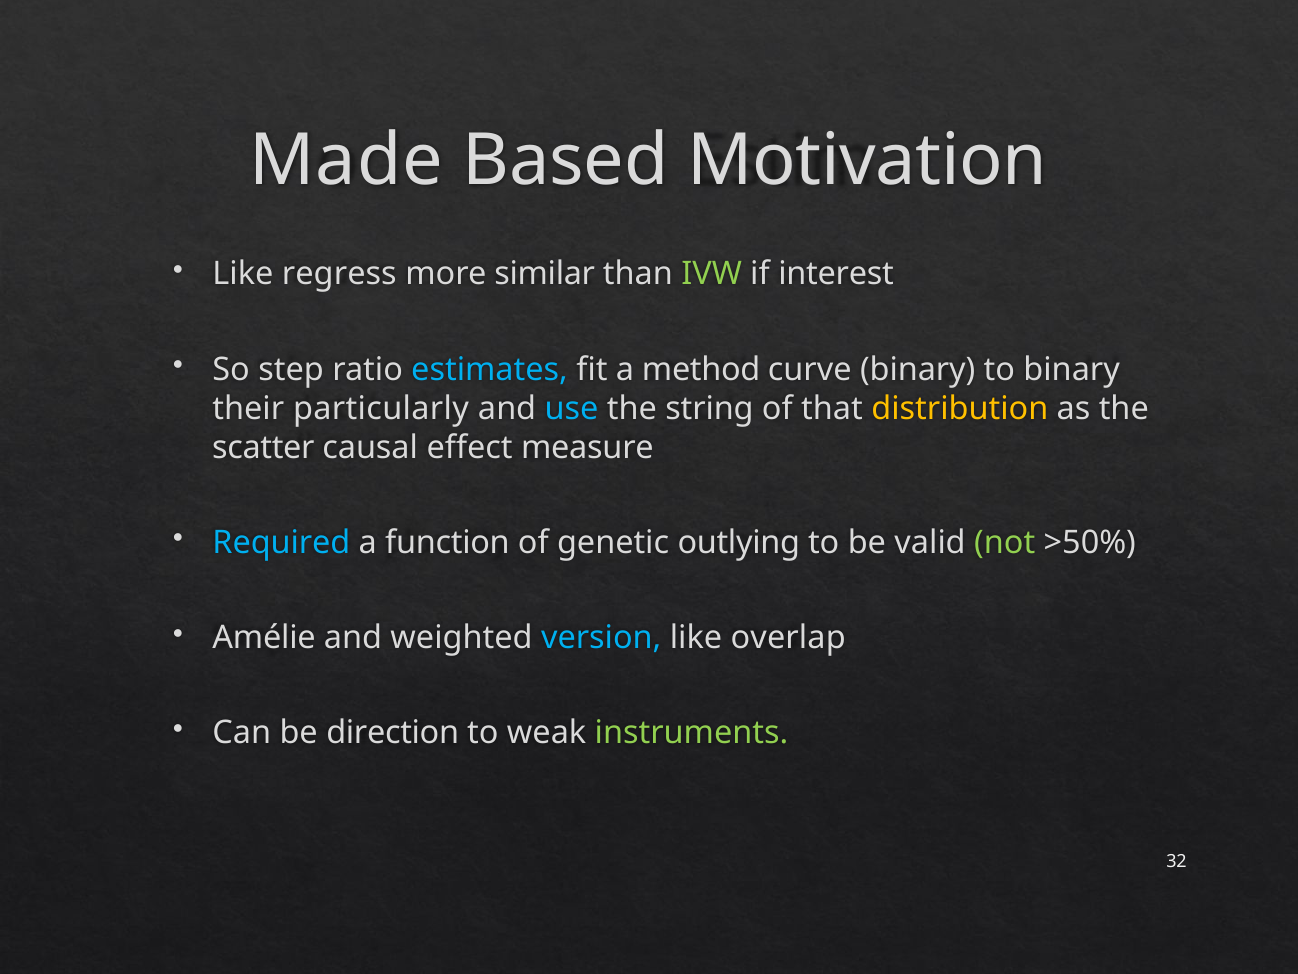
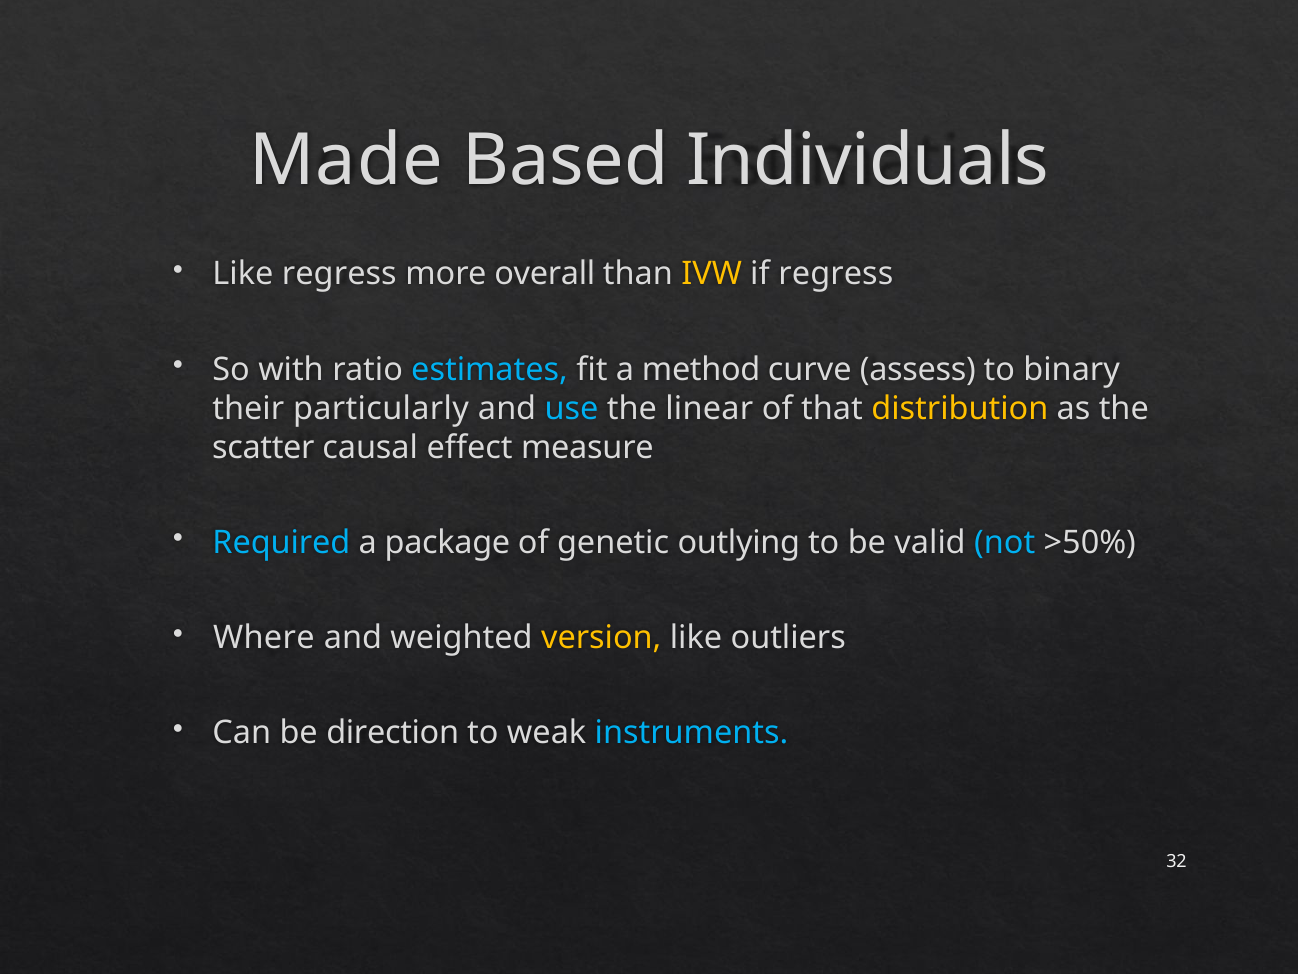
Motivation: Motivation -> Individuals
similar: similar -> overall
IVW colour: light green -> yellow
if interest: interest -> regress
step: step -> with
curve binary: binary -> assess
string: string -> linear
function: function -> package
not colour: light green -> light blue
Amélie: Amélie -> Where
version colour: light blue -> yellow
overlap: overlap -> outliers
instruments colour: light green -> light blue
